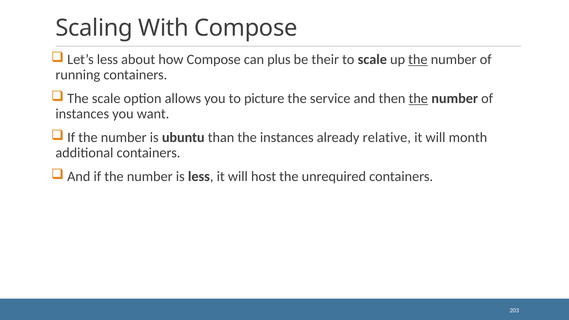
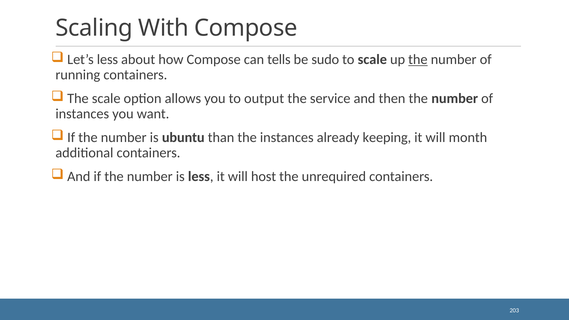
plus: plus -> tells
their: their -> sudo
picture: picture -> output
the at (418, 99) underline: present -> none
relative: relative -> keeping
